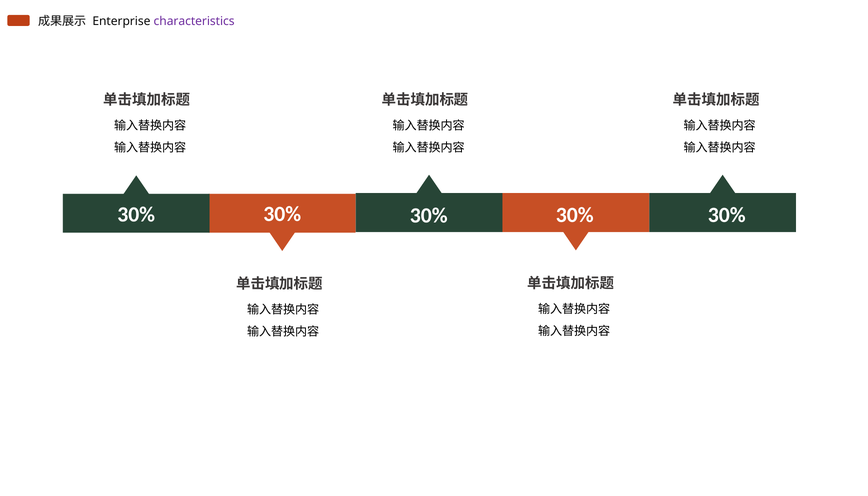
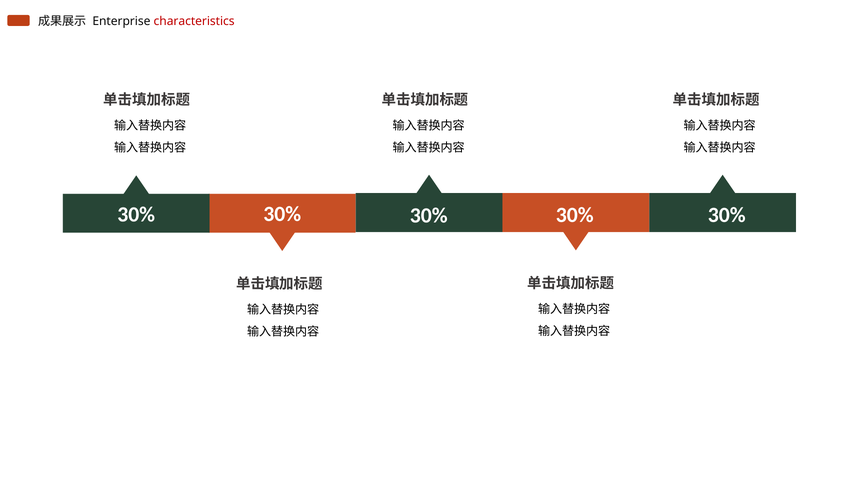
characteristics colour: purple -> red
